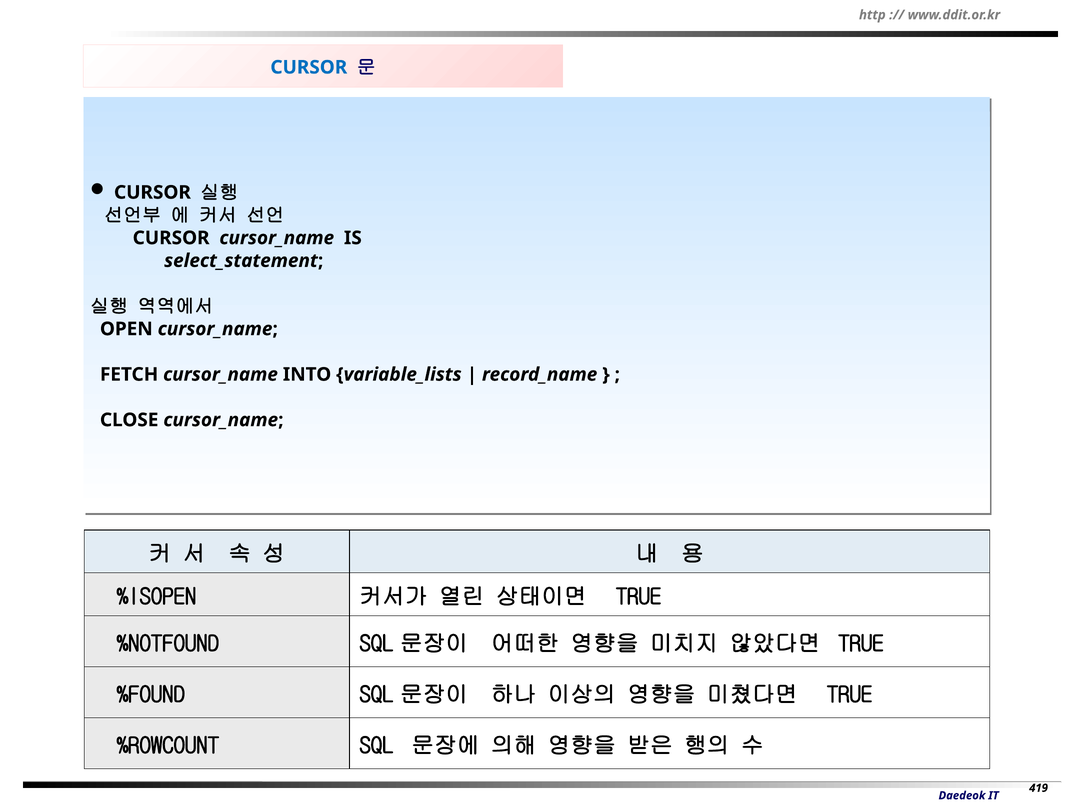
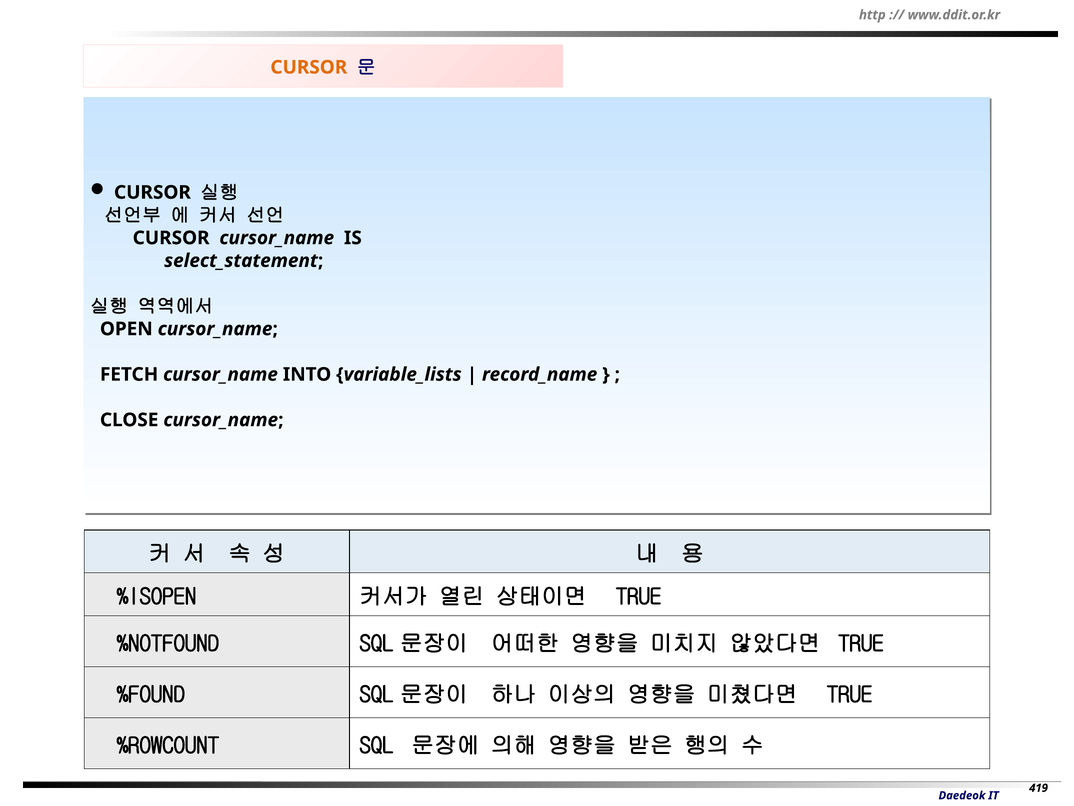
CURSOR at (309, 67) colour: blue -> orange
